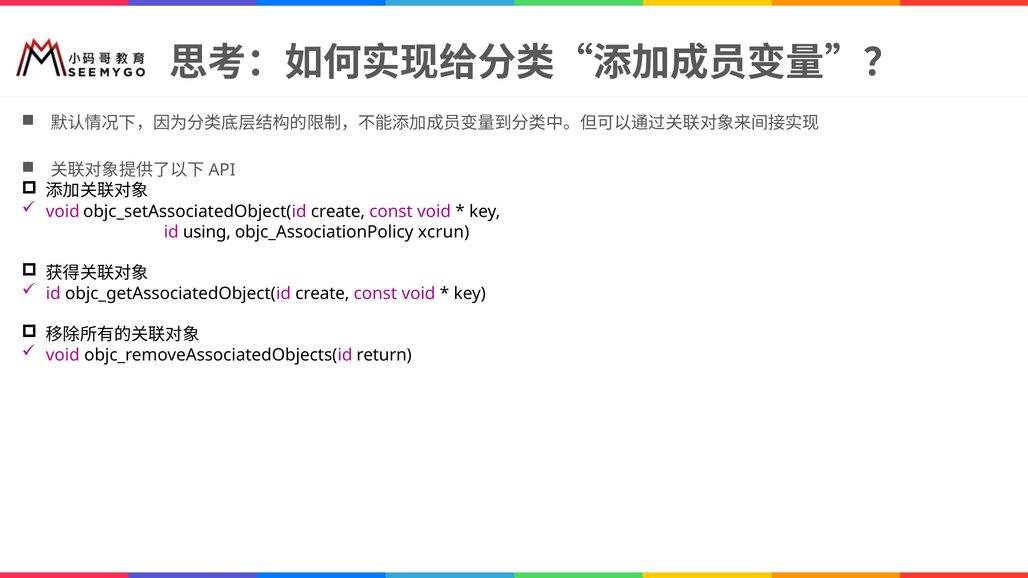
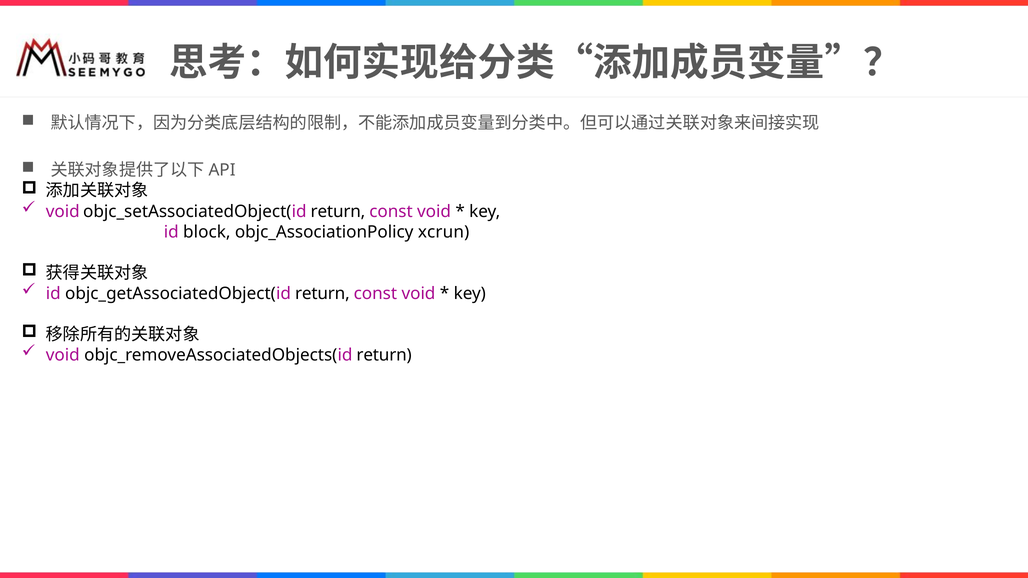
objc_setAssociatedObject(id create: create -> return
using: using -> block
objc_getAssociatedObject(id create: create -> return
